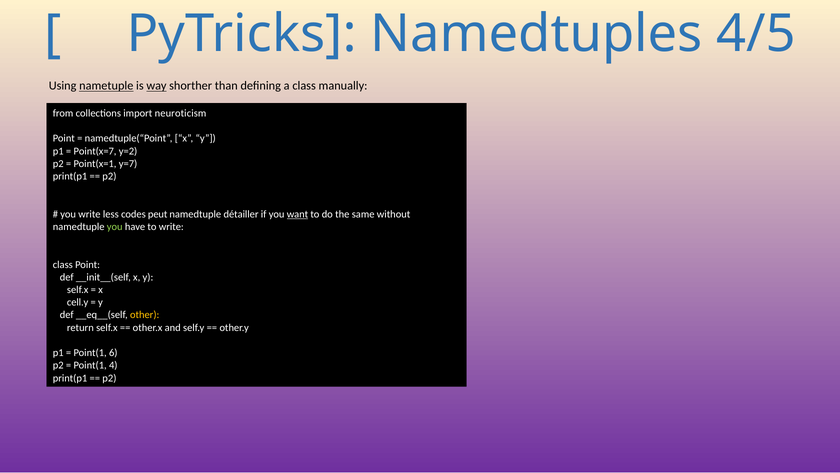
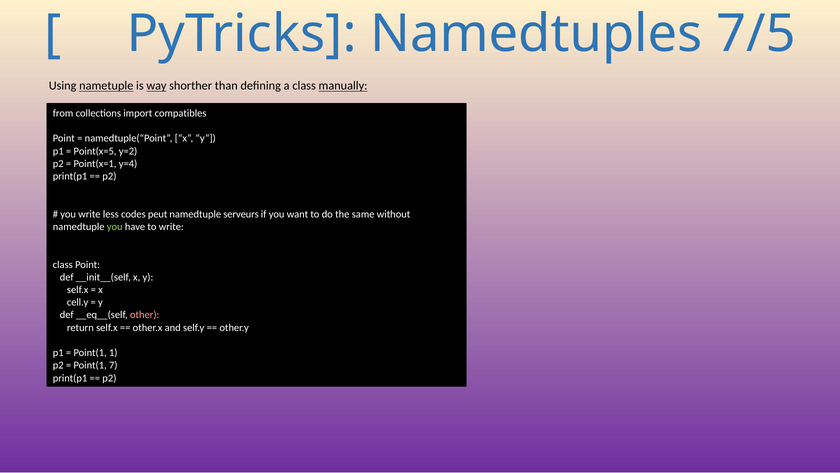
4/5: 4/5 -> 7/5
manually underline: none -> present
neuroticism: neuroticism -> compatibles
Point(x=7: Point(x=7 -> Point(x=5
y=7: y=7 -> y=4
détailler: détailler -> serveurs
want underline: present -> none
other colour: yellow -> pink
6: 6 -> 1
4: 4 -> 7
